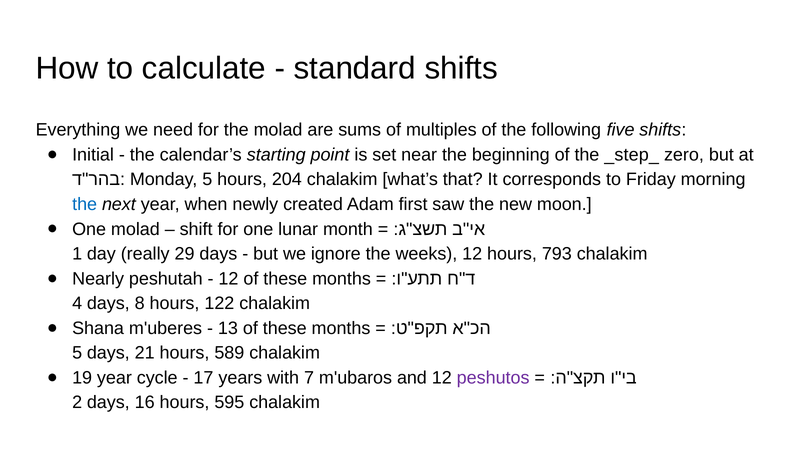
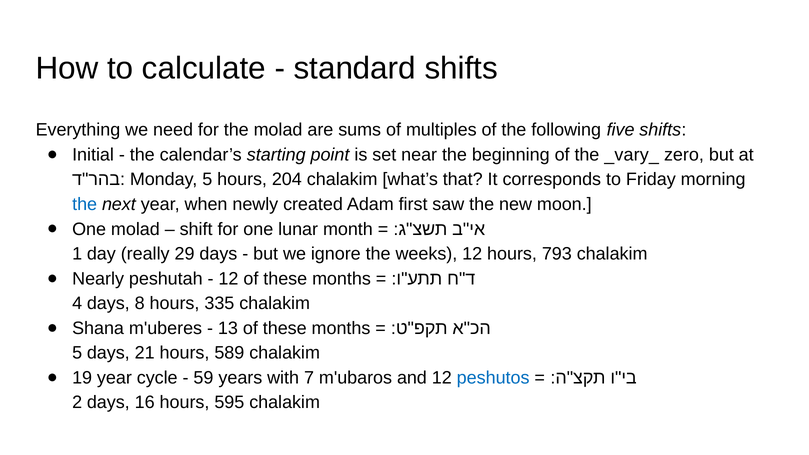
_step_: _step_ -> _vary_
122: 122 -> 335
17: 17 -> 59
peshutos colour: purple -> blue
